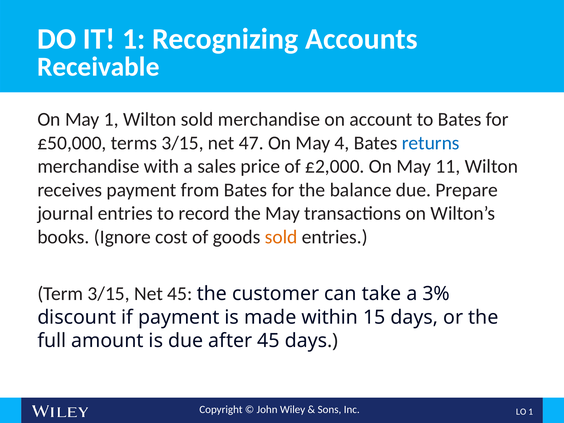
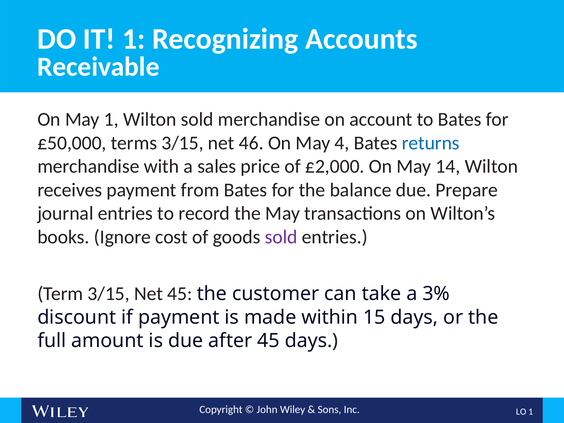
47: 47 -> 46
11: 11 -> 14
sold at (281, 237) colour: orange -> purple
